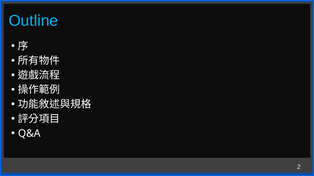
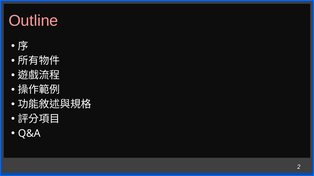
Outline colour: light blue -> pink
